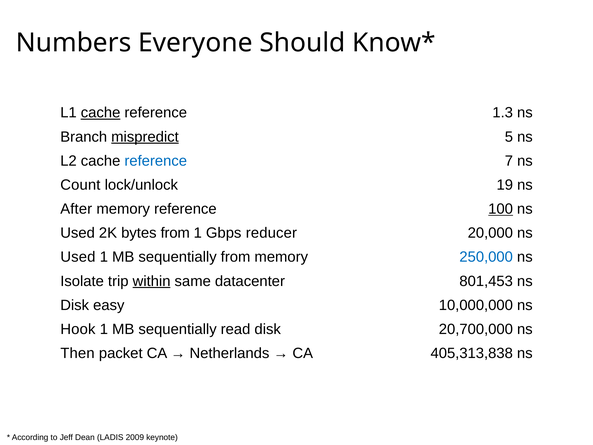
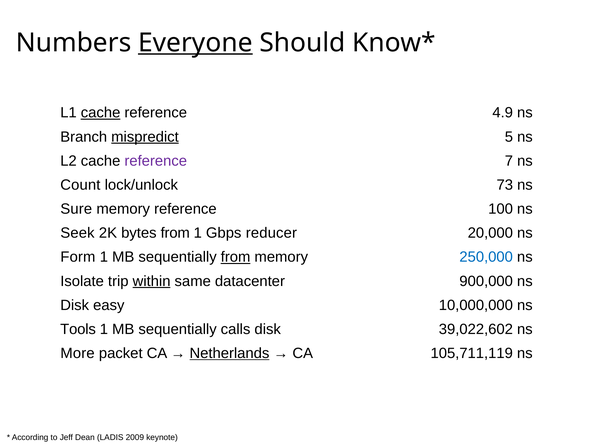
Everyone underline: none -> present
1.3: 1.3 -> 4.9
reference at (156, 161) colour: blue -> purple
19: 19 -> 73
After: After -> Sure
100 underline: present -> none
Used at (78, 233): Used -> Seek
Used at (78, 257): Used -> Form
from at (236, 257) underline: none -> present
801,453: 801,453 -> 900,000
Hook: Hook -> Tools
read: read -> calls
20,700,000: 20,700,000 -> 39,022,602
Then: Then -> More
Netherlands underline: none -> present
405,313,838: 405,313,838 -> 105,711,119
